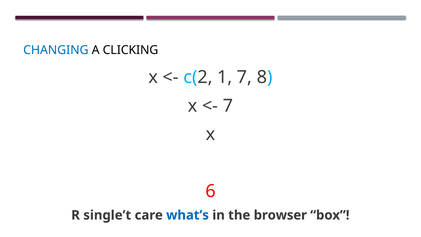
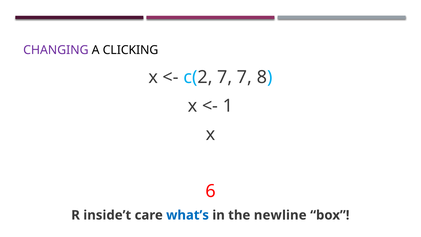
CHANGING colour: blue -> purple
c(2 1: 1 -> 7
7 at (228, 106): 7 -> 1
single’t: single’t -> inside’t
browser: browser -> newline
